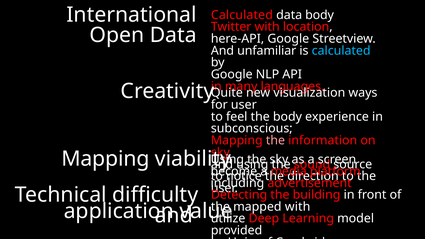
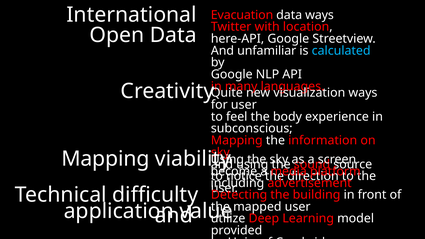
Calculated at (242, 15): Calculated -> Evacuation
data body: body -> ways
the at (275, 140) colour: pink -> white
mapped with: with -> user
